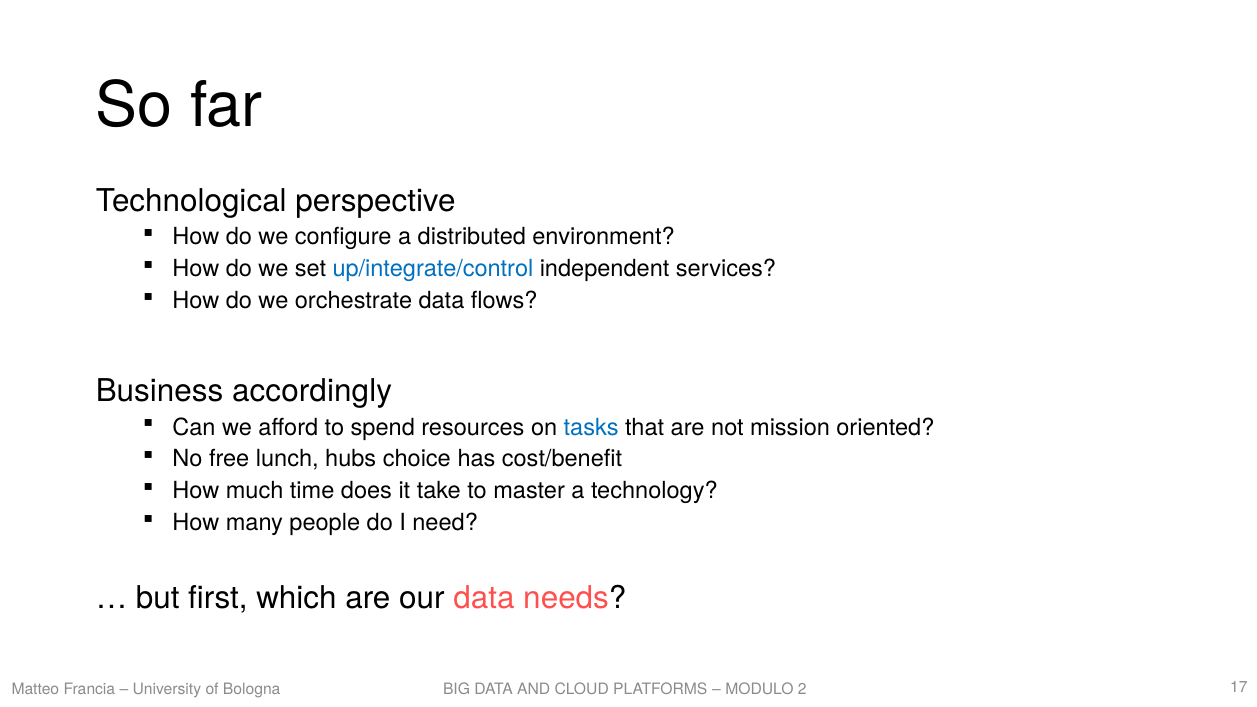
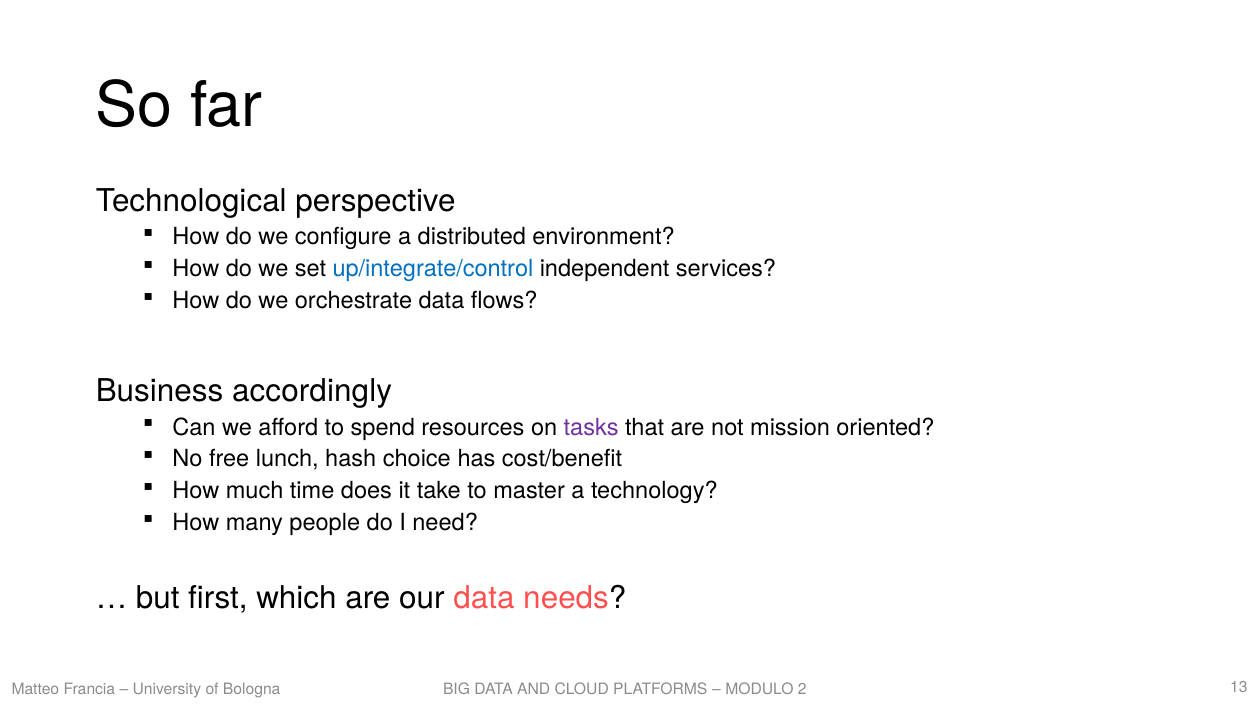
tasks colour: blue -> purple
hubs: hubs -> hash
17: 17 -> 13
